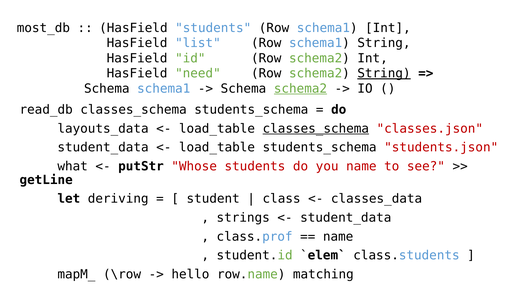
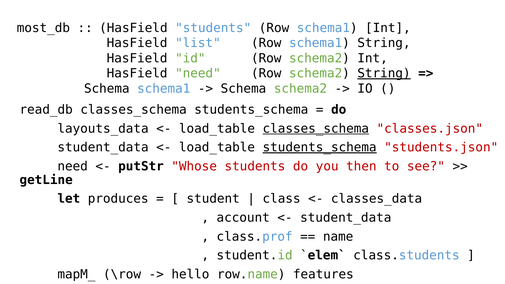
schema2 at (300, 89) underline: present -> none
students_schema at (320, 147) underline: none -> present
what at (73, 166): what -> need
you name: name -> then
deriving: deriving -> produces
strings: strings -> account
matching: matching -> features
